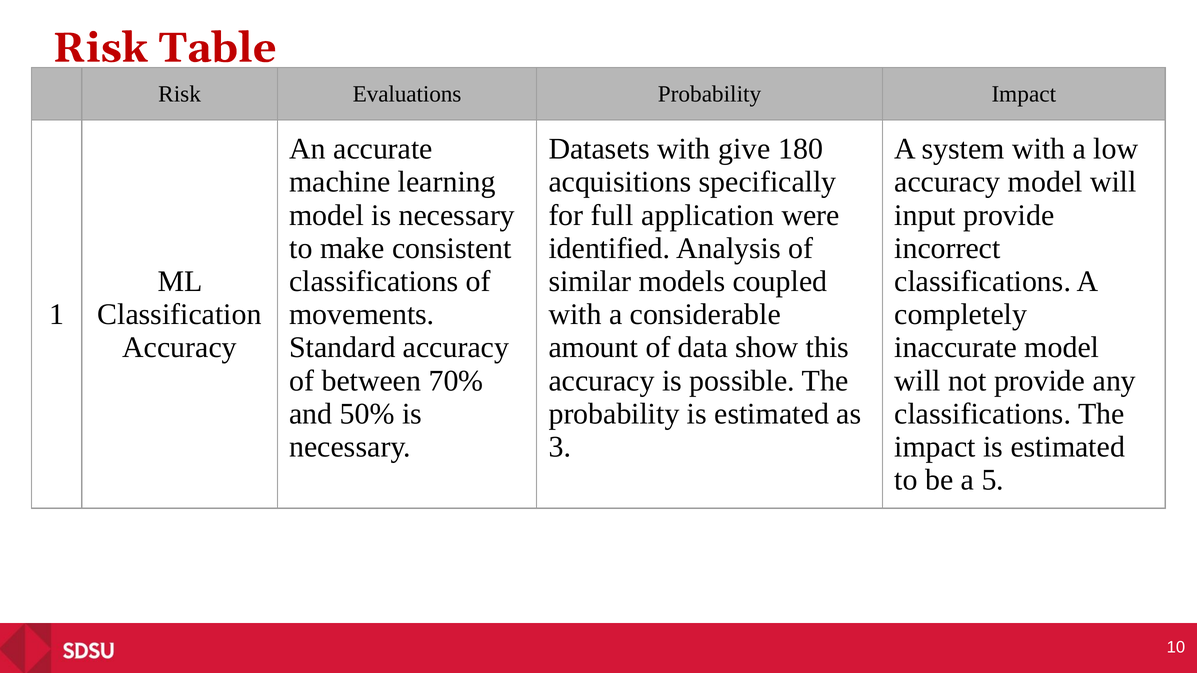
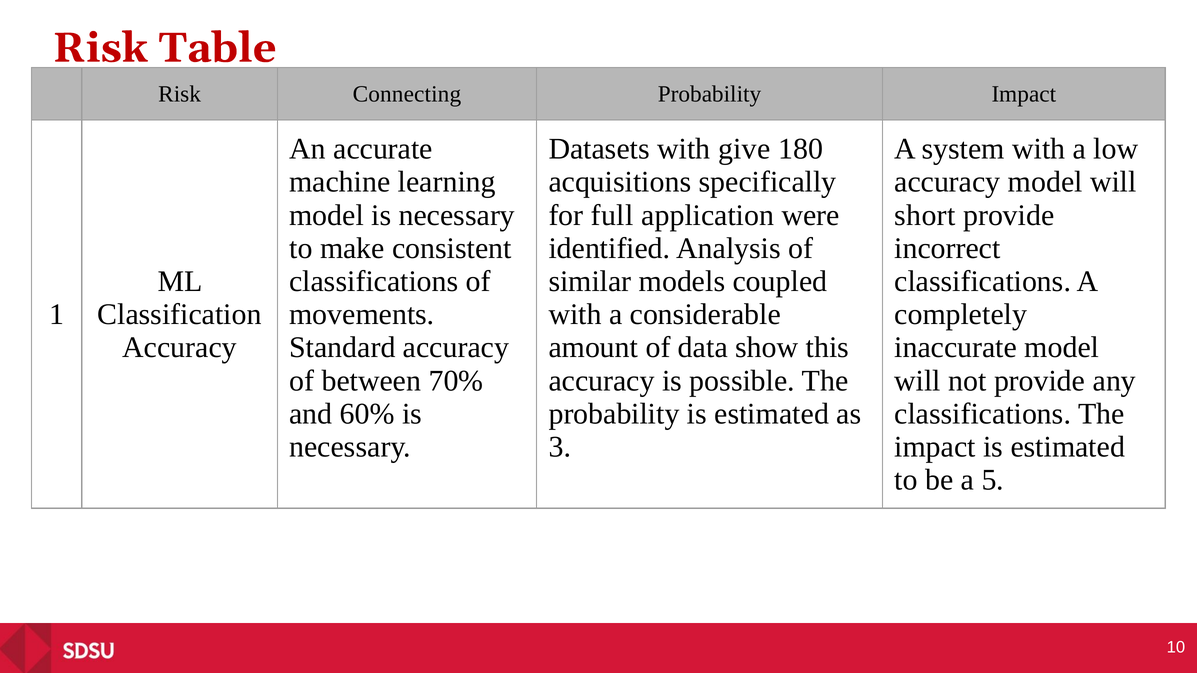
Evaluations: Evaluations -> Connecting
input: input -> short
50%: 50% -> 60%
